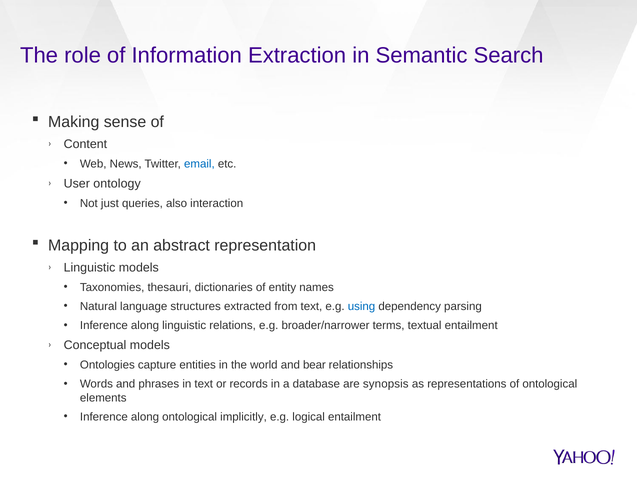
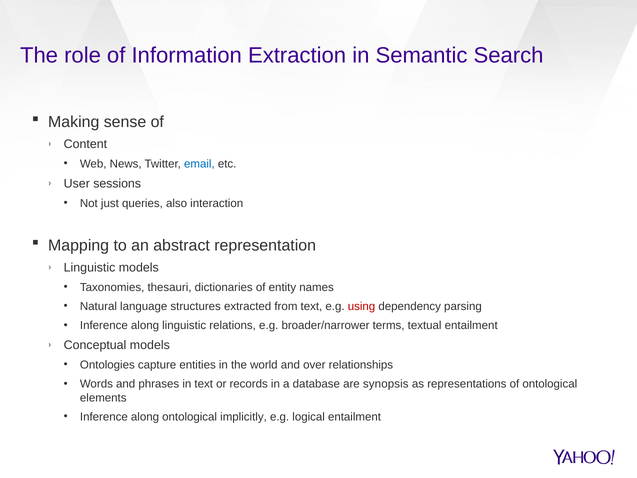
ontology: ontology -> sessions
using colour: blue -> red
bear: bear -> over
